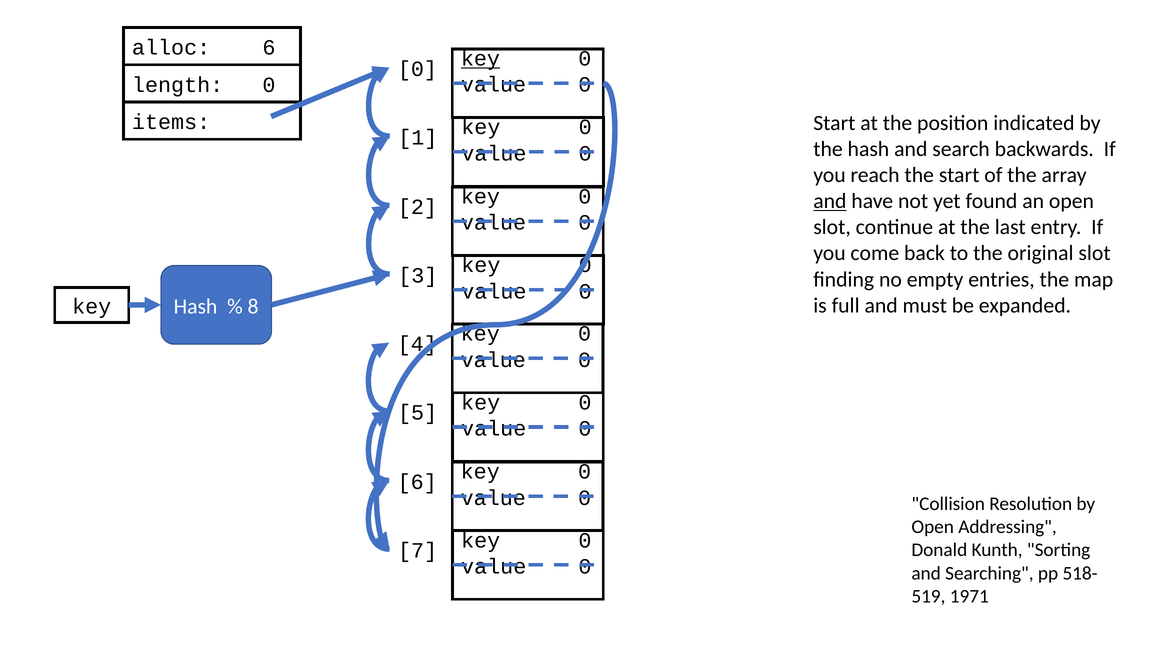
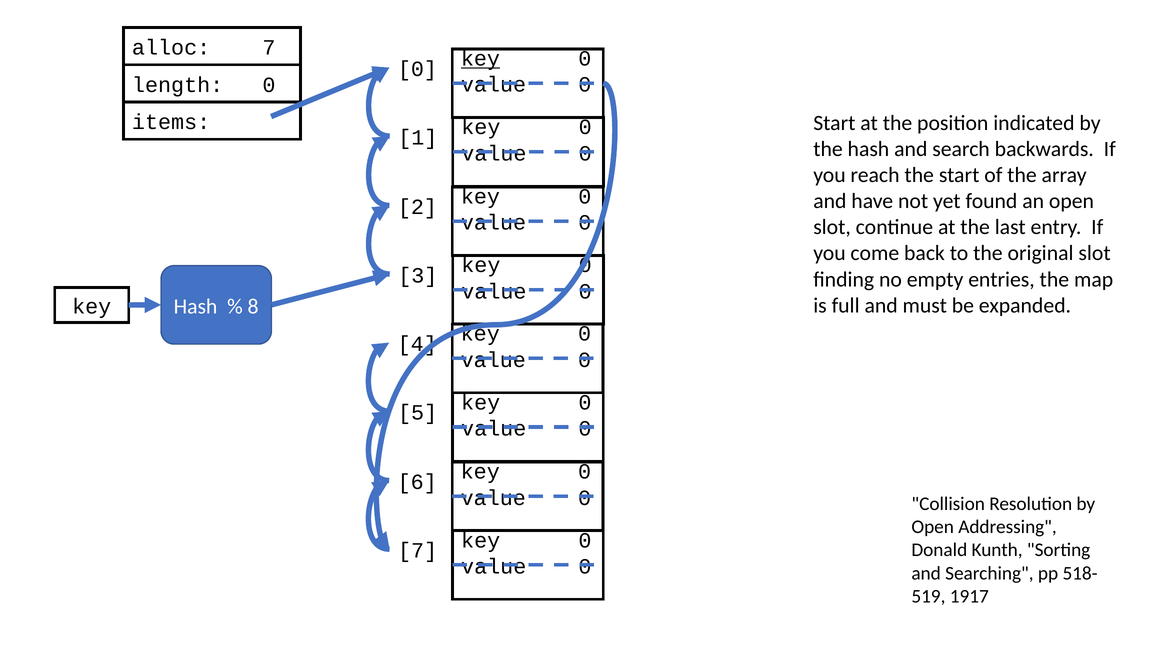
alloc 6: 6 -> 7
and at (830, 201) underline: present -> none
1971: 1971 -> 1917
